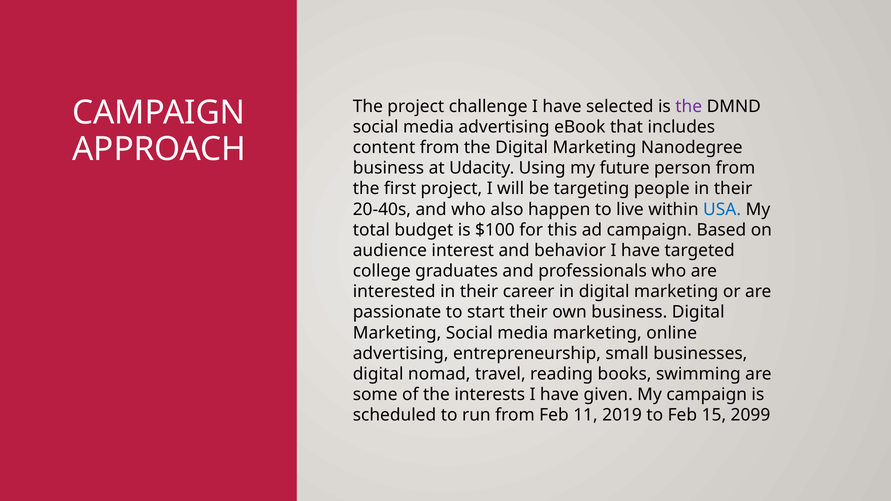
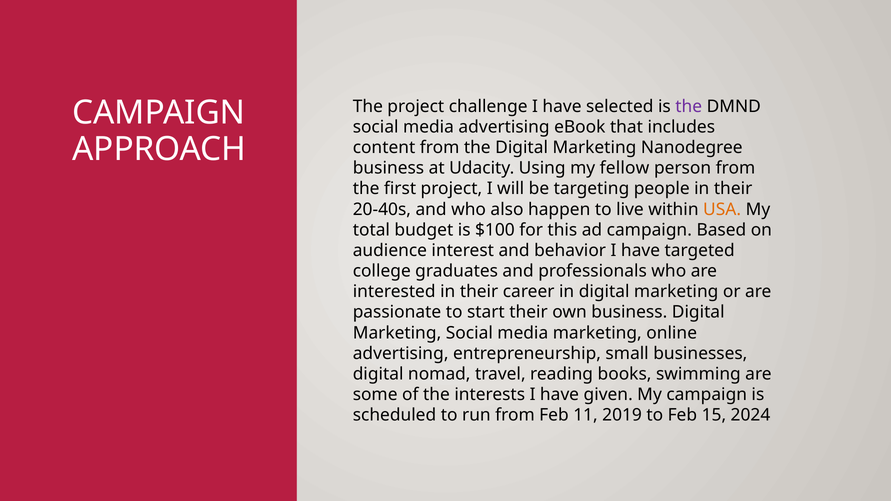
future: future -> fellow
USA colour: blue -> orange
2099: 2099 -> 2024
